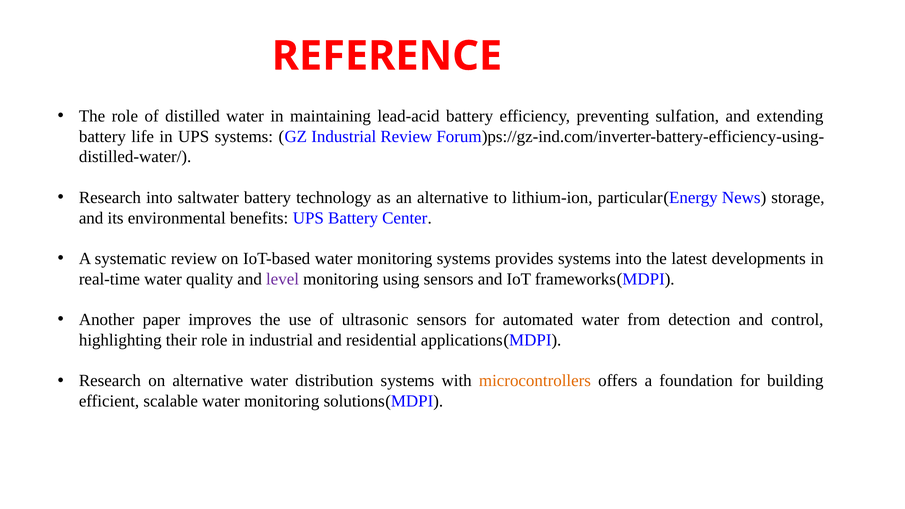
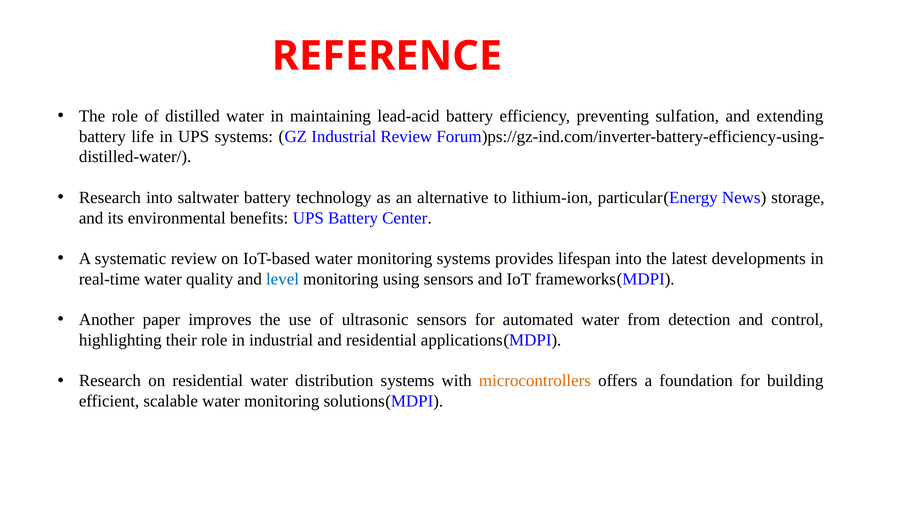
provides systems: systems -> lifespan
level colour: purple -> blue
on alternative: alternative -> residential
